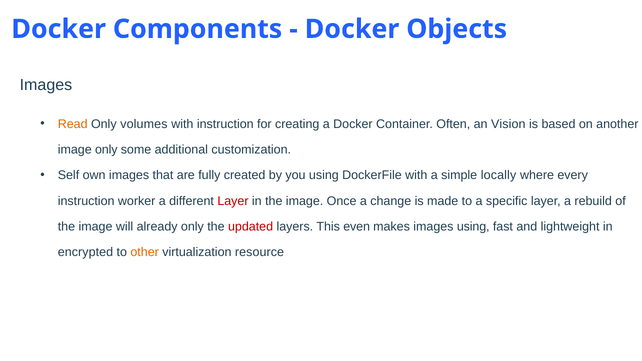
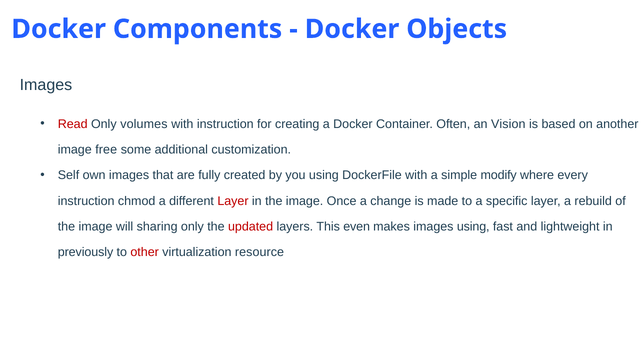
Read colour: orange -> red
image only: only -> free
locally: locally -> modify
worker: worker -> chmod
already: already -> sharing
encrypted: encrypted -> previously
other colour: orange -> red
